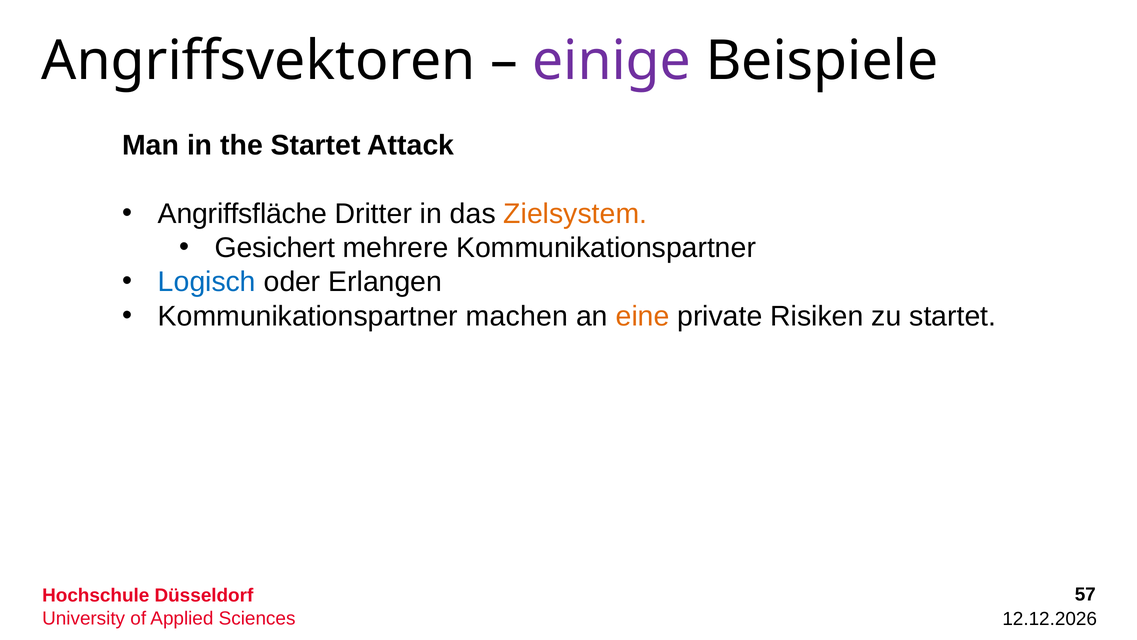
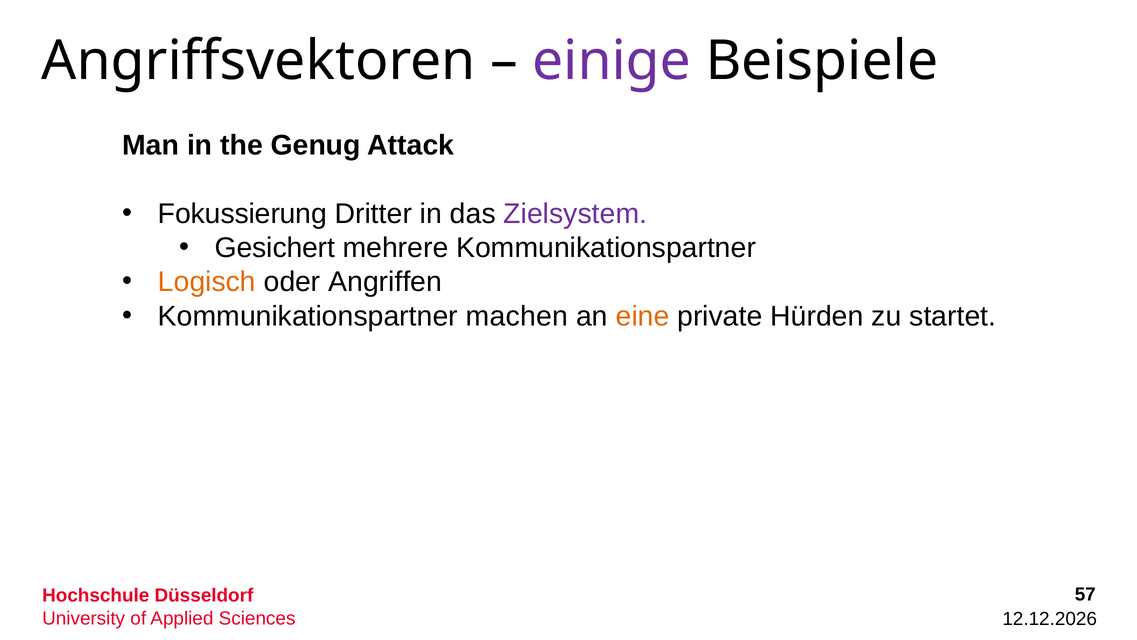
the Startet: Startet -> Genug
Angriffsfläche: Angriffsfläche -> Fokussierung
Zielsystem colour: orange -> purple
Logisch colour: blue -> orange
Erlangen: Erlangen -> Angriffen
Risiken: Risiken -> Hürden
